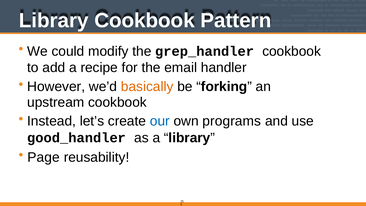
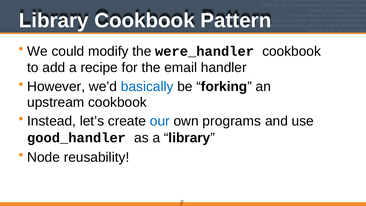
grep_handler: grep_handler -> were_handler
basically colour: orange -> blue
Page: Page -> Node
